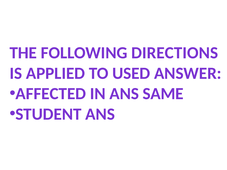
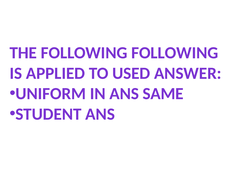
FOLLOWING DIRECTIONS: DIRECTIONS -> FOLLOWING
AFFECTED: AFFECTED -> UNIFORM
